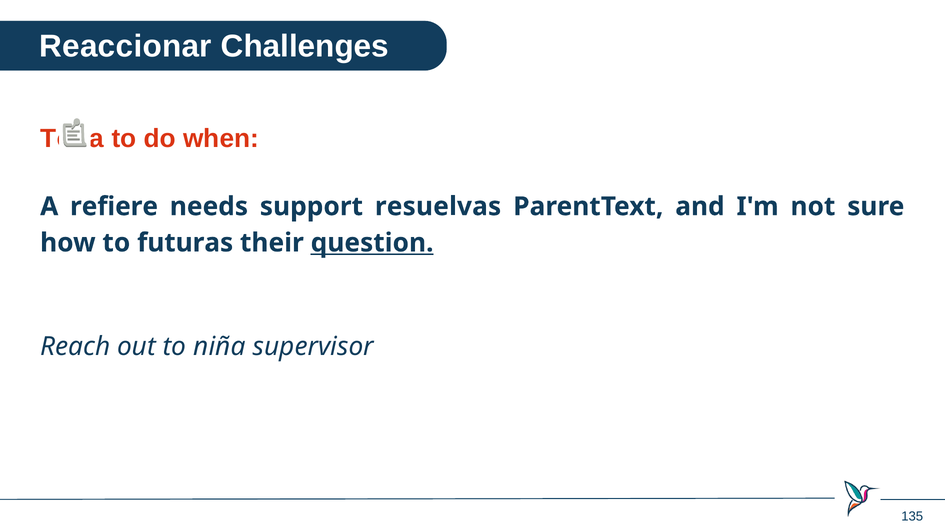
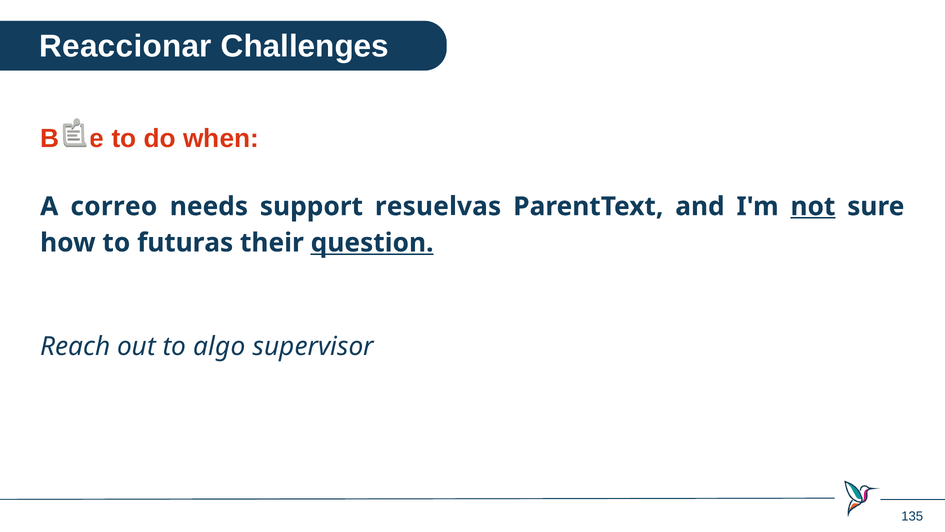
Toda: Toda -> Base
refiere: refiere -> correo
not underline: none -> present
niña: niña -> algo
